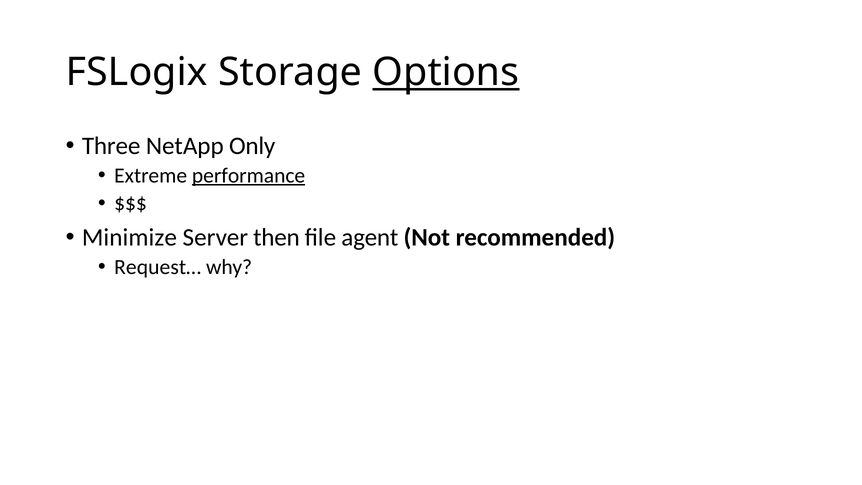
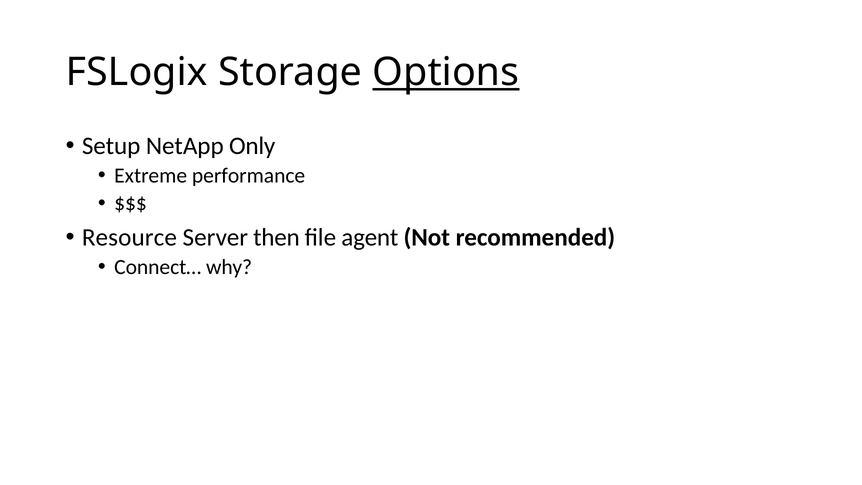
Three: Three -> Setup
performance underline: present -> none
Minimize: Minimize -> Resource
Request…: Request… -> Connect…
